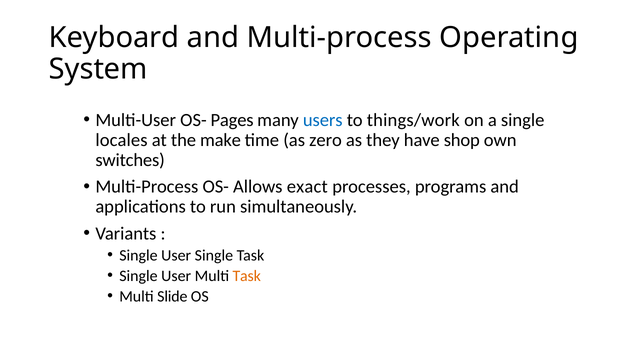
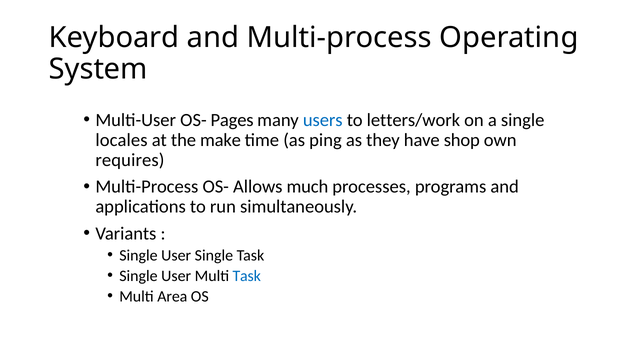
things/work: things/work -> letters/work
zero: zero -> ping
switches: switches -> requires
exact: exact -> much
Task at (247, 276) colour: orange -> blue
Slide: Slide -> Area
